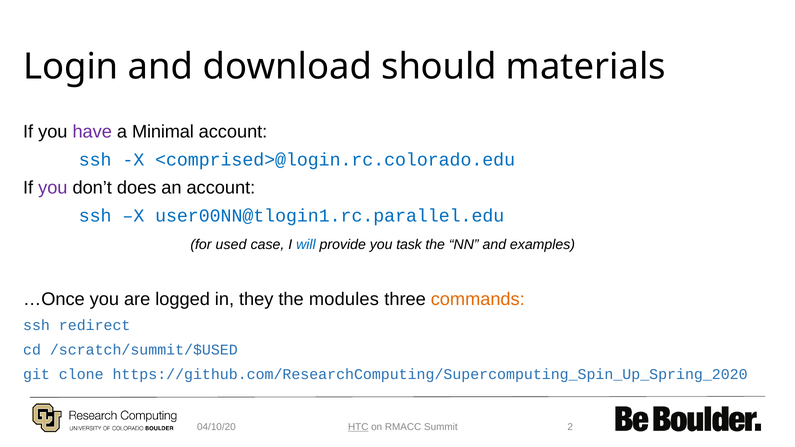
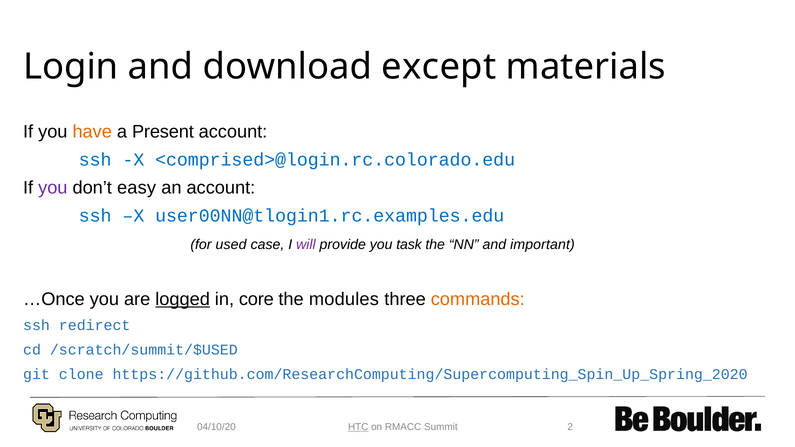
should: should -> except
have colour: purple -> orange
Minimal: Minimal -> Present
does: does -> easy
user00NN@tlogin1.rc.parallel.edu: user00NN@tlogin1.rc.parallel.edu -> user00NN@tlogin1.rc.examples.edu
will colour: blue -> purple
examples: examples -> important
logged underline: none -> present
they: they -> core
